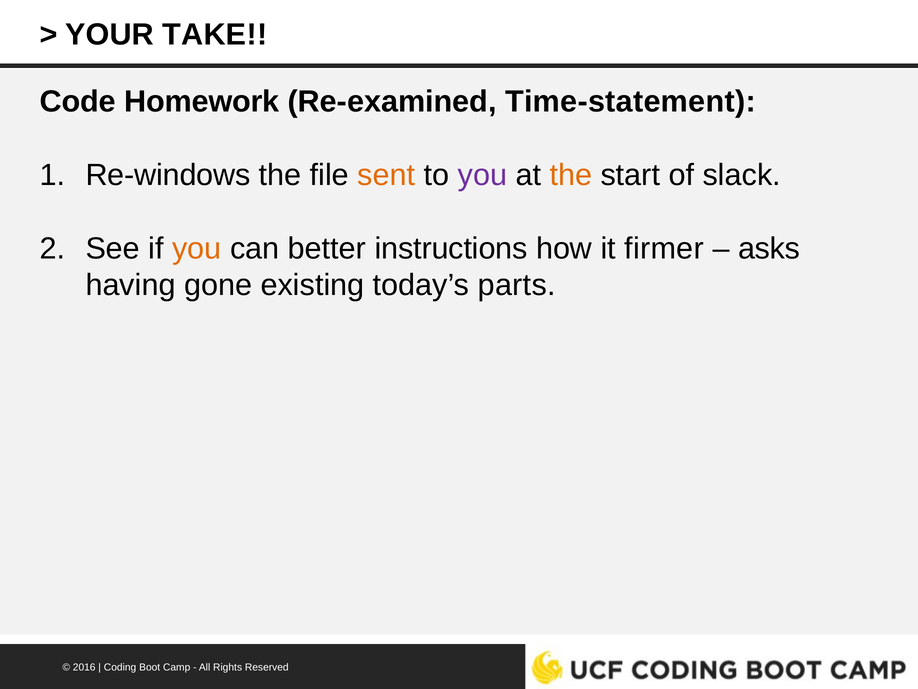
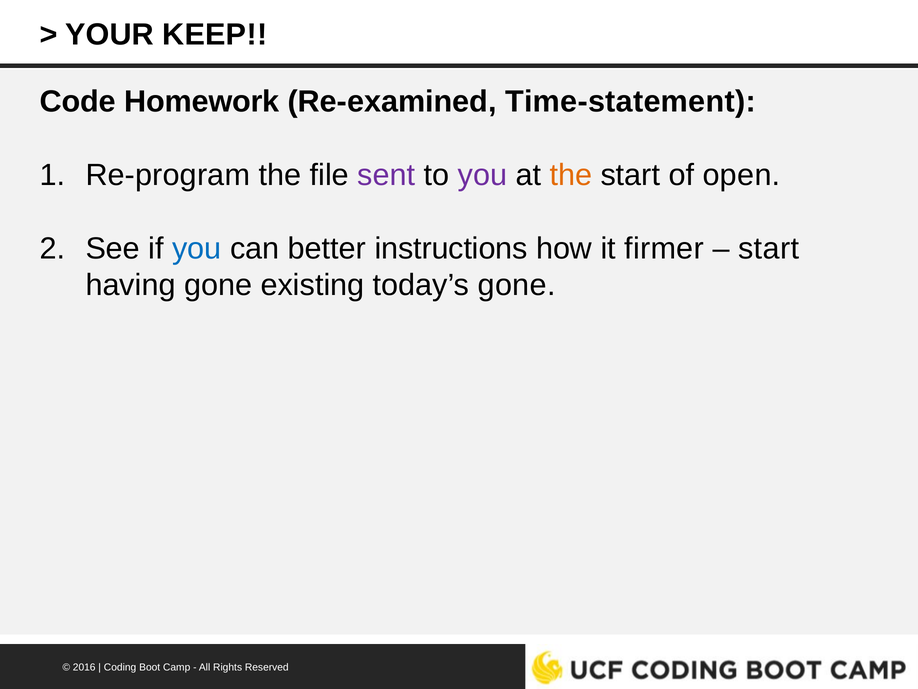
TAKE: TAKE -> KEEP
Re-windows: Re-windows -> Re-program
sent colour: orange -> purple
slack: slack -> open
you at (197, 248) colour: orange -> blue
asks at (769, 248): asks -> start
today’s parts: parts -> gone
